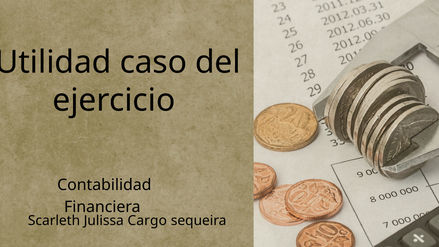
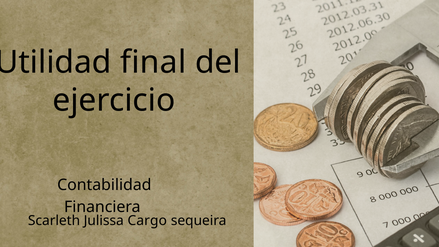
caso: caso -> final
